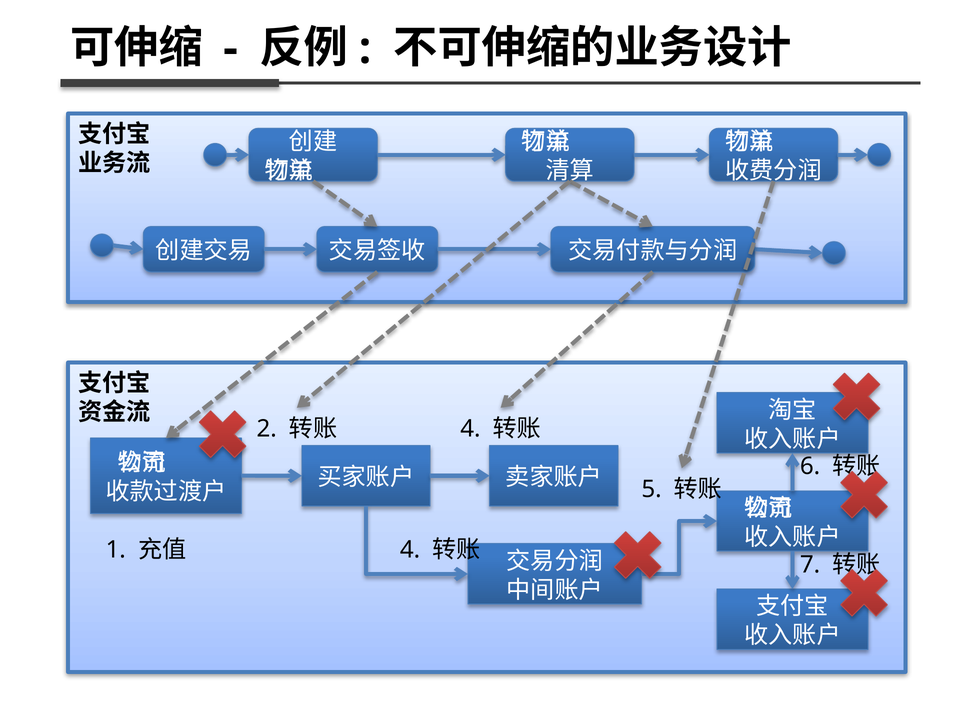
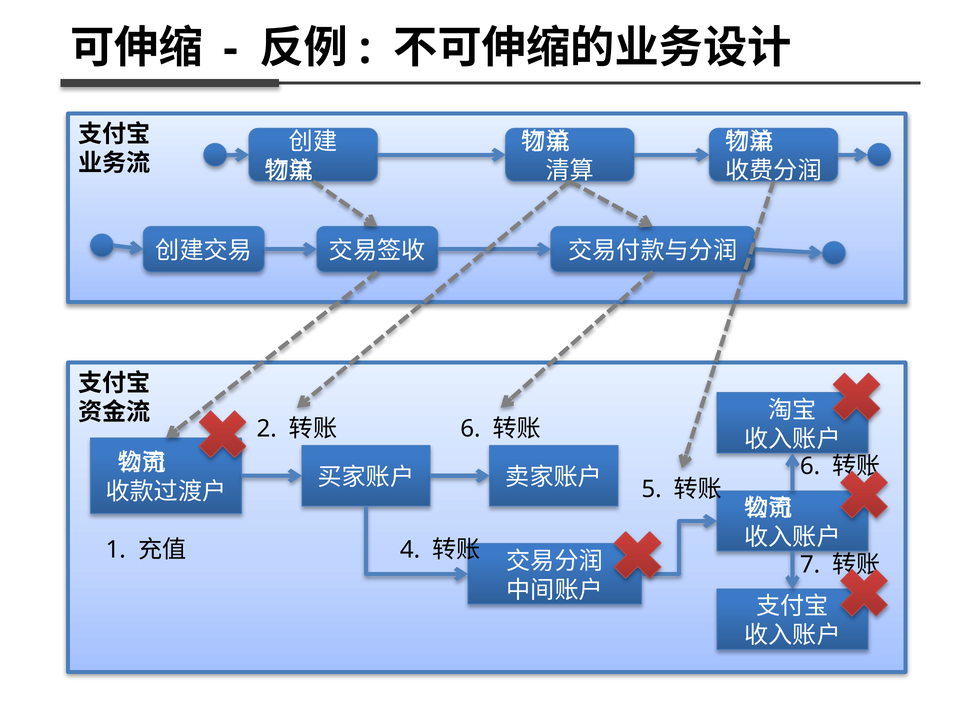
4 at (470, 428): 4 -> 6
